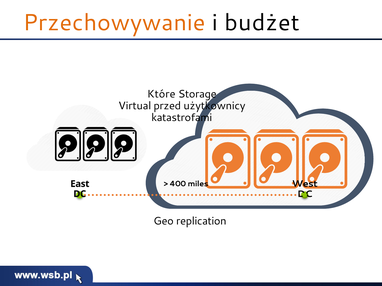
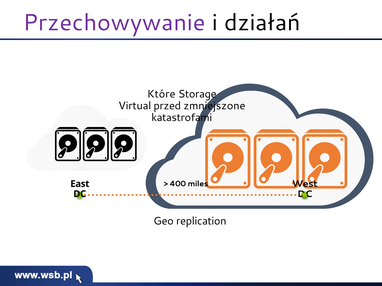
Przechowywanie colour: orange -> purple
budżet: budżet -> działań
użytkownicy: użytkownicy -> zmniejszone
